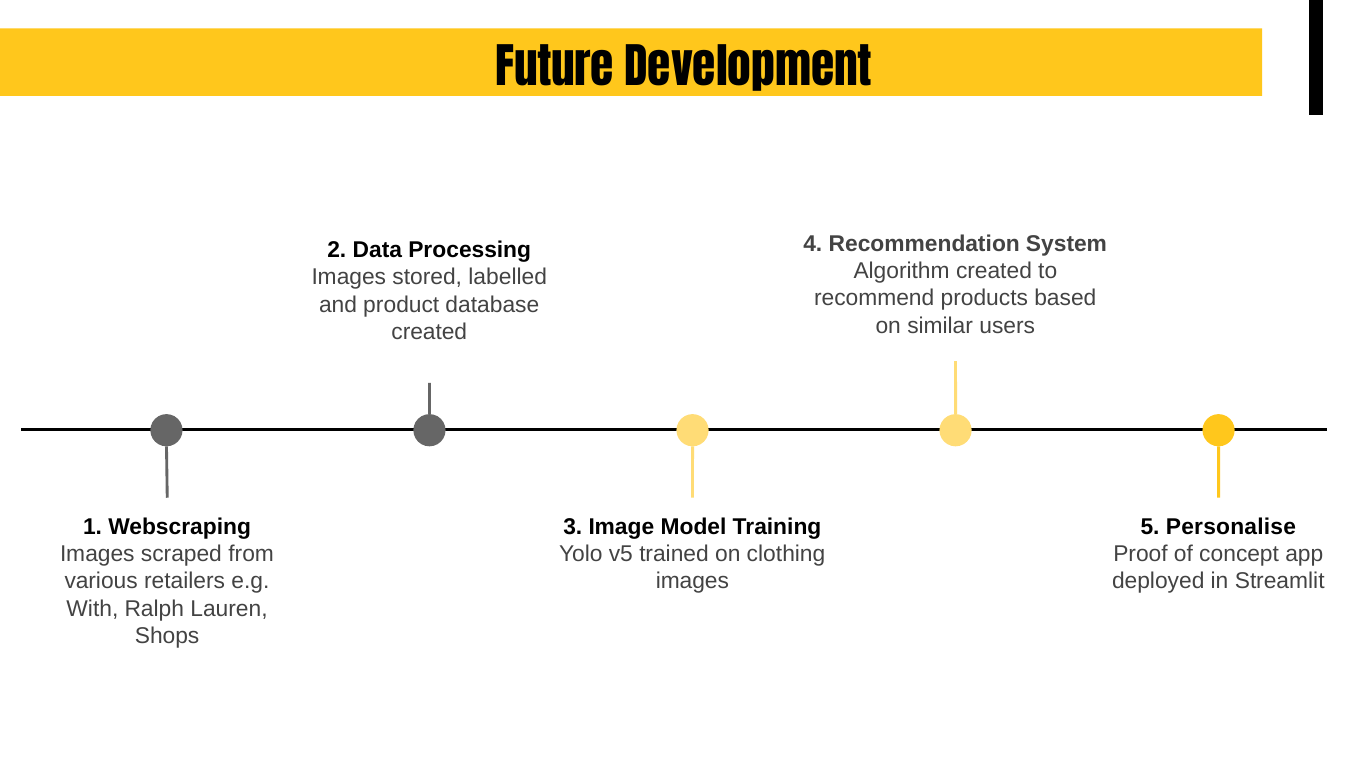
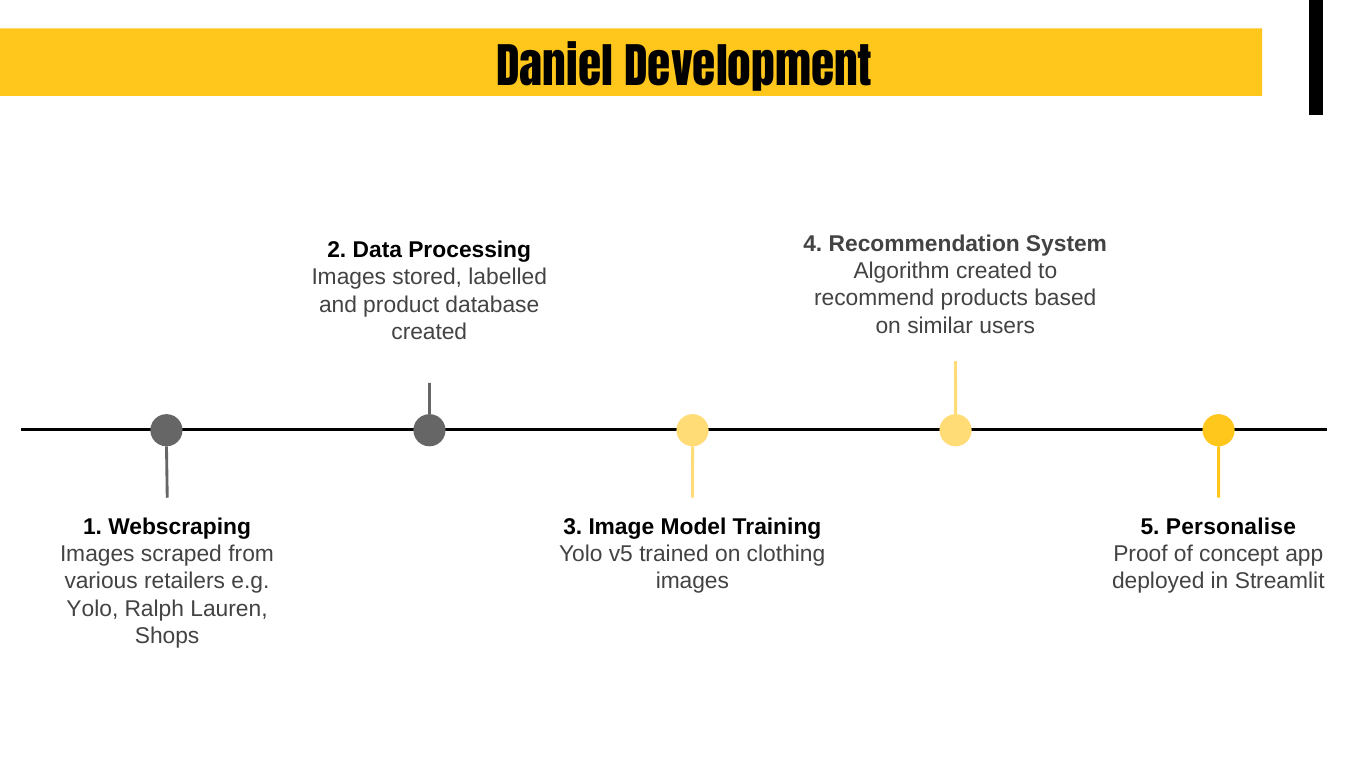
Future: Future -> Daniel
With at (92, 609): With -> Yolo
